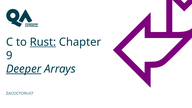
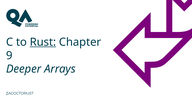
Deeper underline: present -> none
